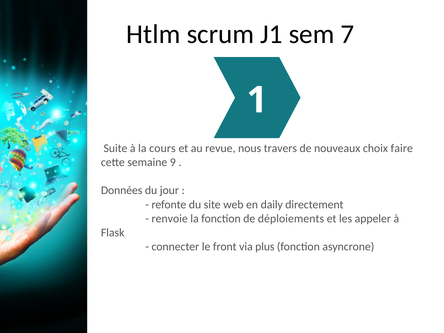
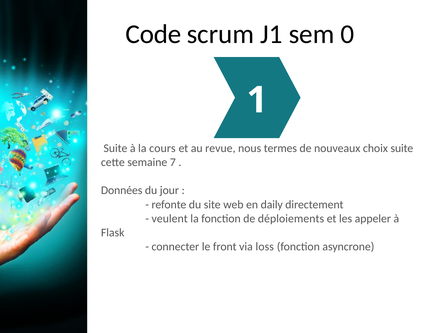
Htlm: Htlm -> Code
7: 7 -> 0
travers: travers -> termes
choix faire: faire -> suite
9: 9 -> 7
renvoie: renvoie -> veulent
plus: plus -> loss
